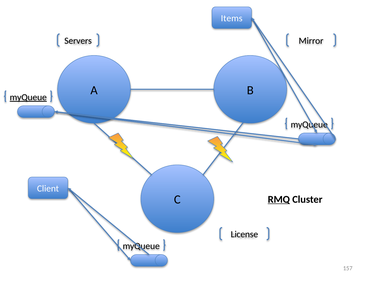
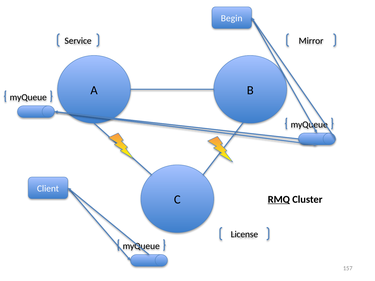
Items: Items -> Begin
Servers: Servers -> Service
myQueue at (28, 97) underline: present -> none
